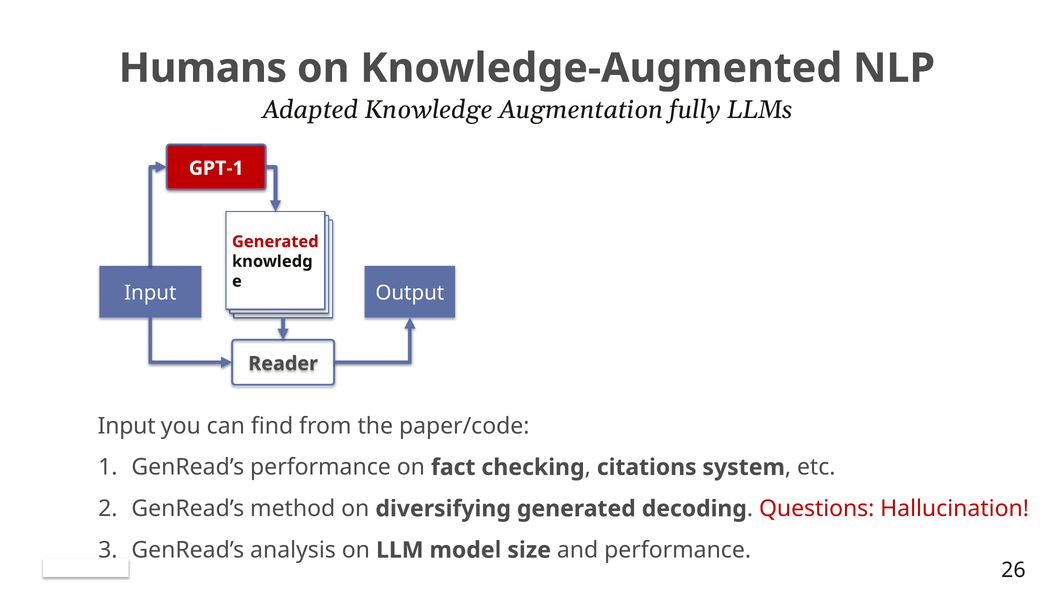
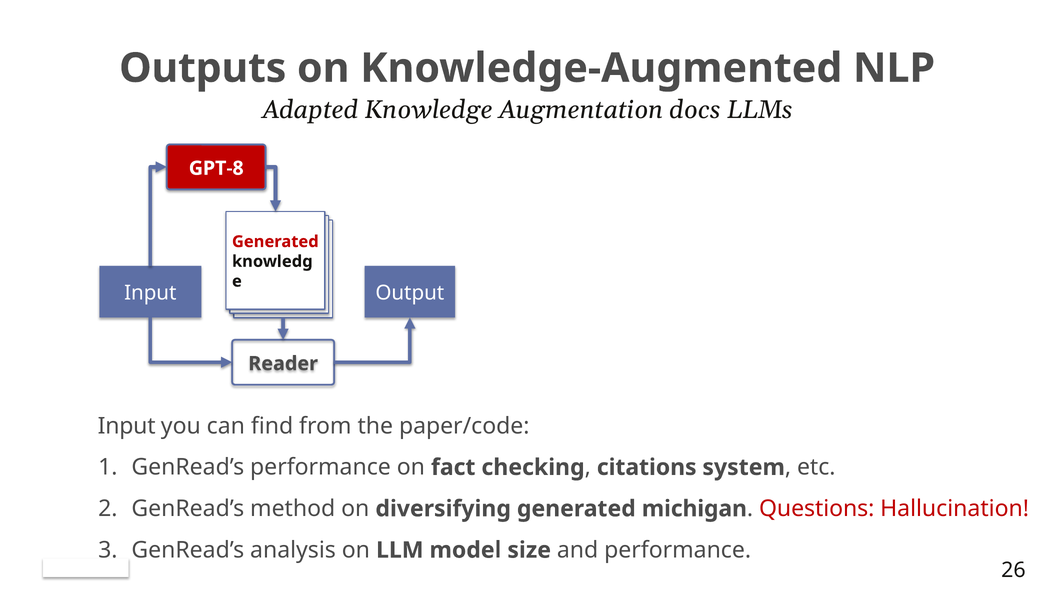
Humans: Humans -> Outputs
fully: fully -> docs
GPT-1: GPT-1 -> GPT-8
decoding: decoding -> michigan
